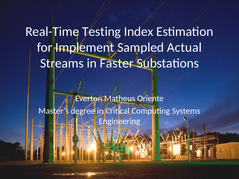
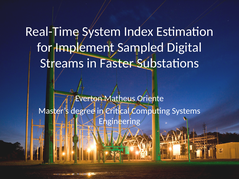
Testing: Testing -> System
Actual: Actual -> Digital
